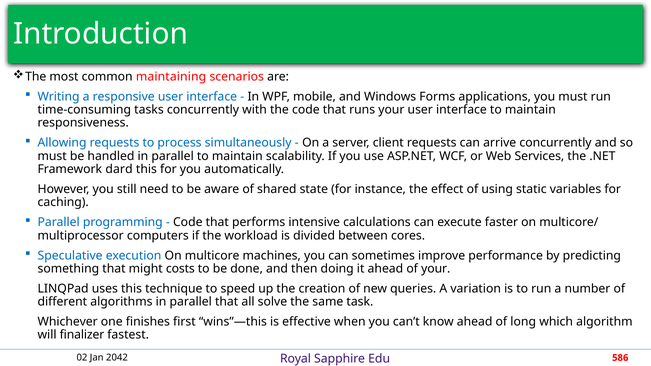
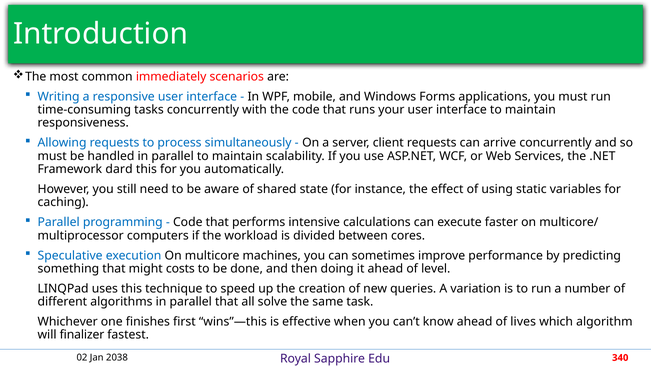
maintaining: maintaining -> immediately
of your: your -> level
long: long -> lives
2042: 2042 -> 2038
586: 586 -> 340
